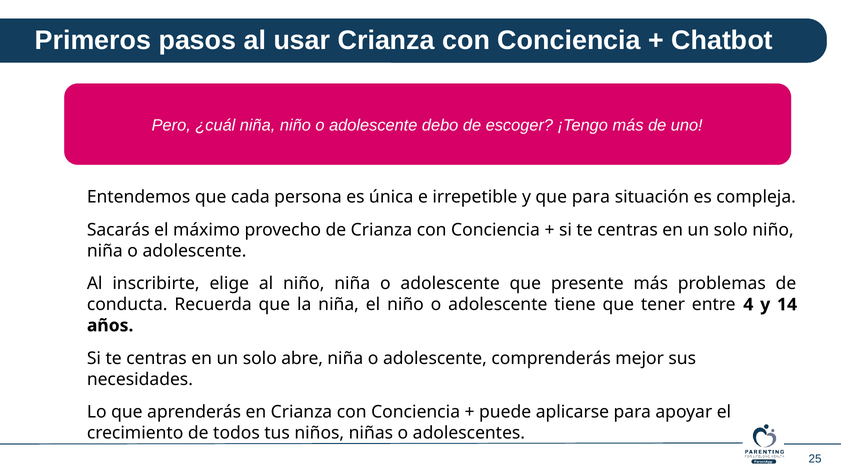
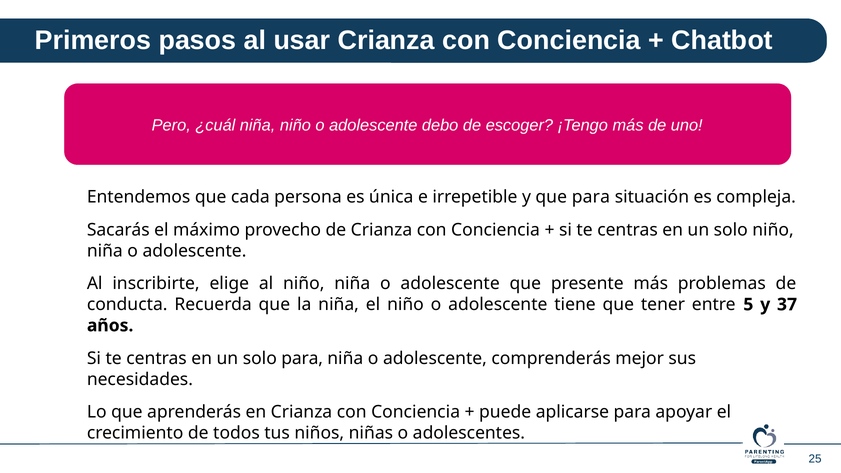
4: 4 -> 5
14: 14 -> 37
solo abre: abre -> para
